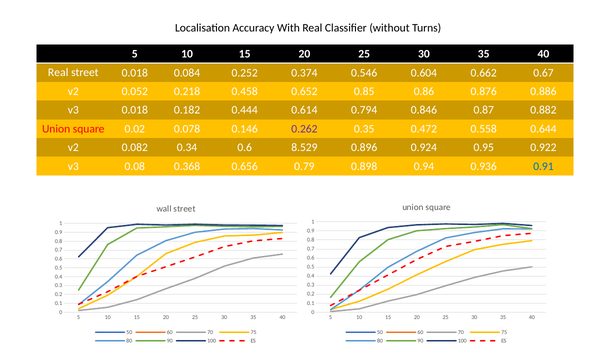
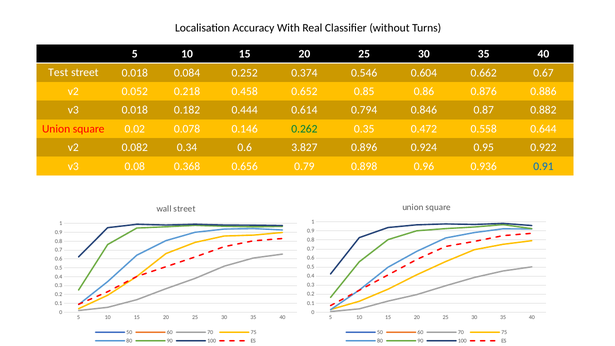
Real at (58, 73): Real -> Test
0.262 colour: purple -> green
8.529: 8.529 -> 3.827
0.94: 0.94 -> 0.96
